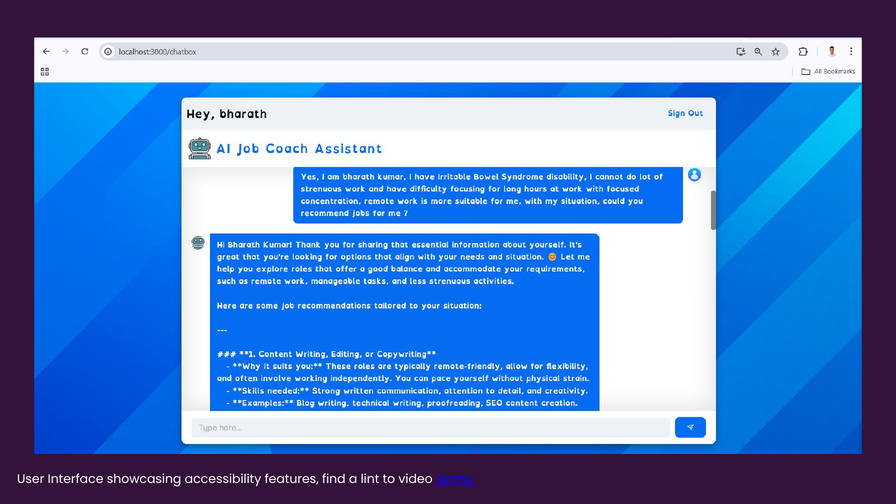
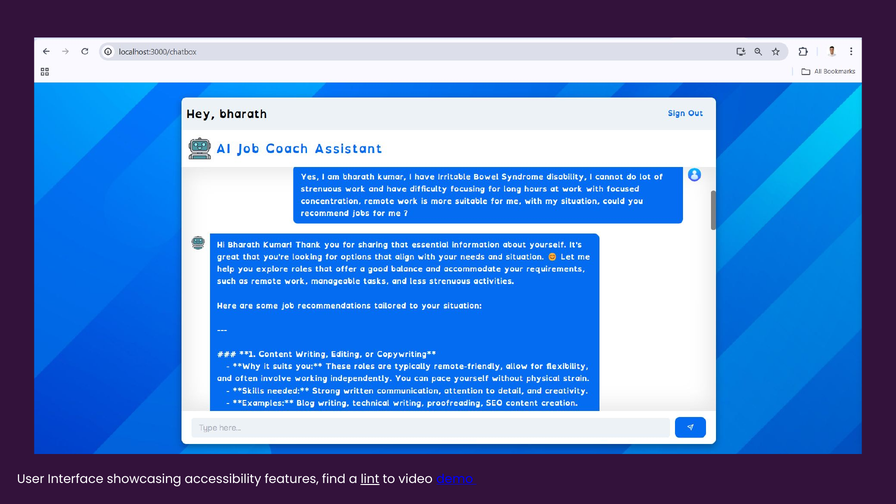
lint underline: none -> present
